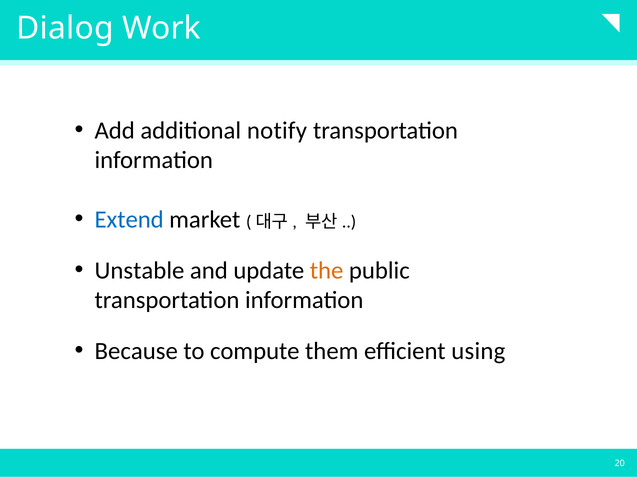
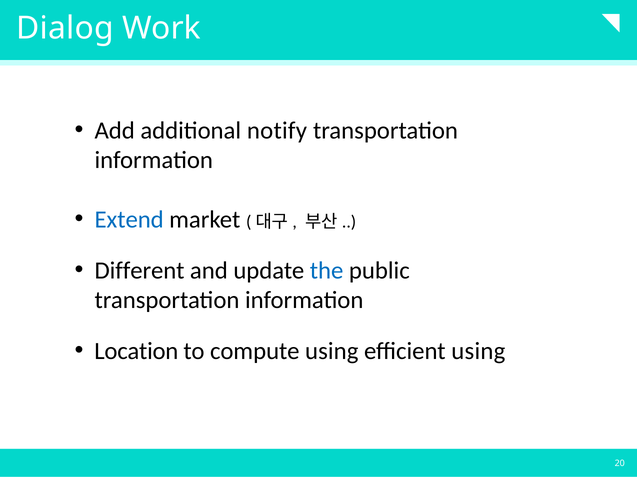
Unstable: Unstable -> Different
the colour: orange -> blue
Because: Because -> Location
compute them: them -> using
